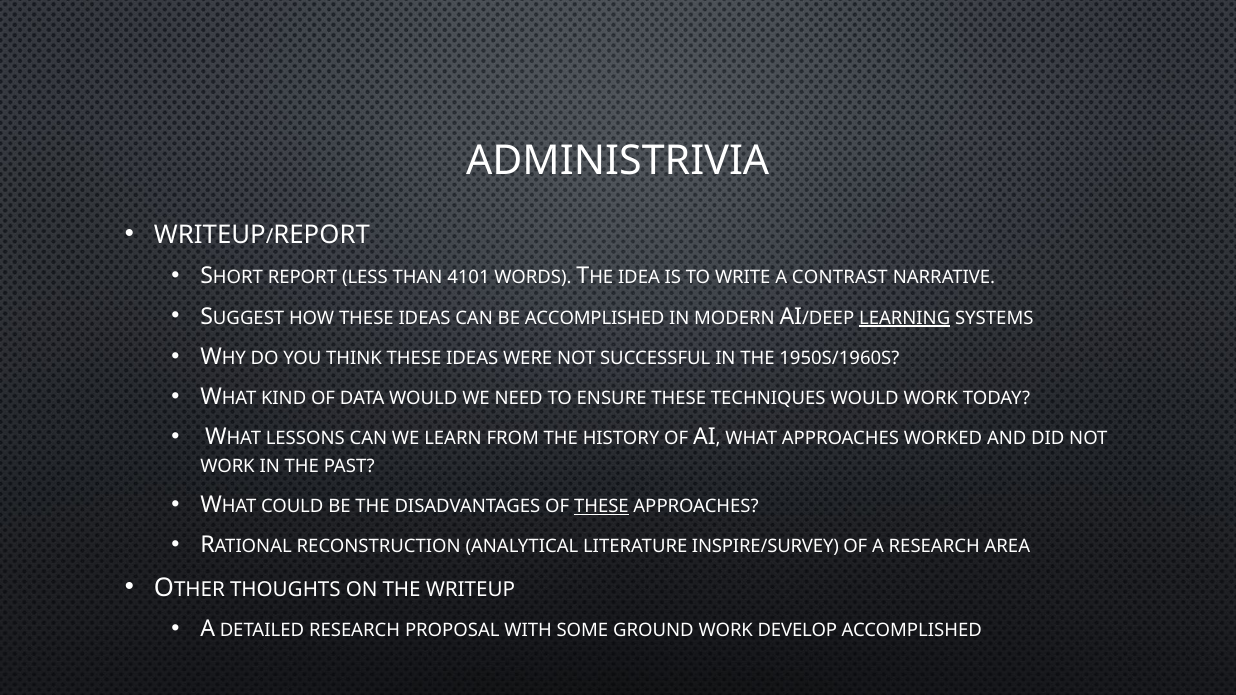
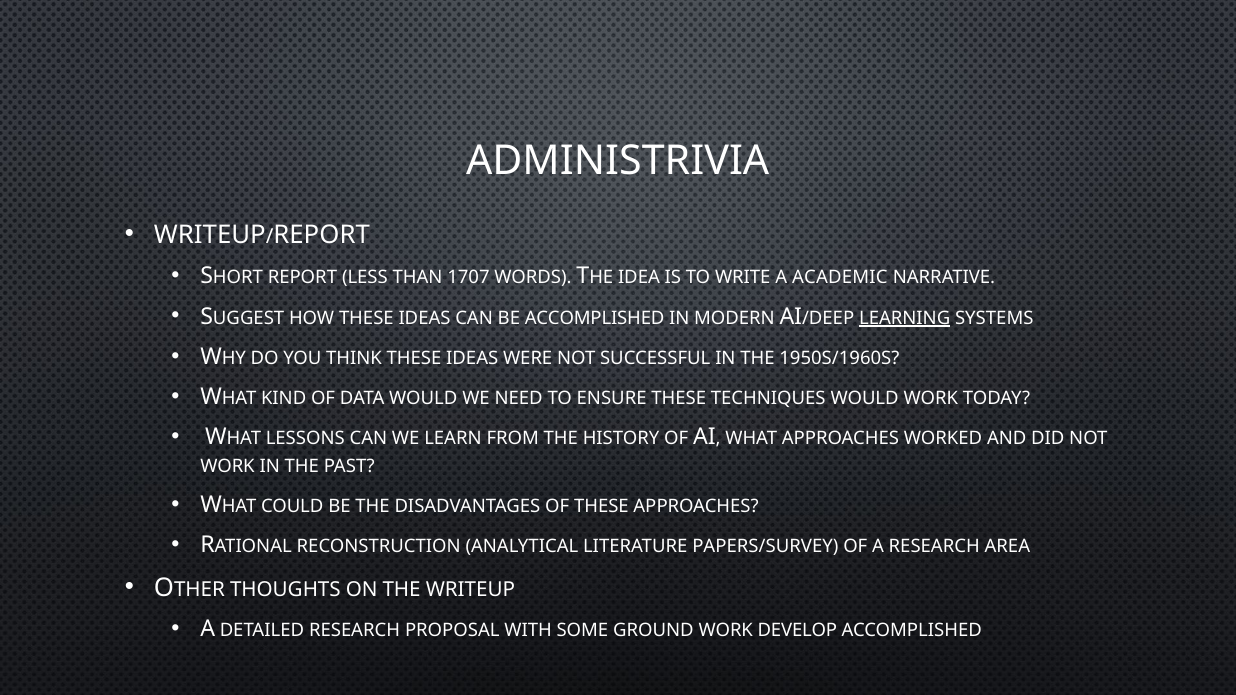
4101: 4101 -> 1707
CONTRAST: CONTRAST -> ACADEMIC
THESE at (601, 507) underline: present -> none
INSPIRE/SURVEY: INSPIRE/SURVEY -> PAPERS/SURVEY
